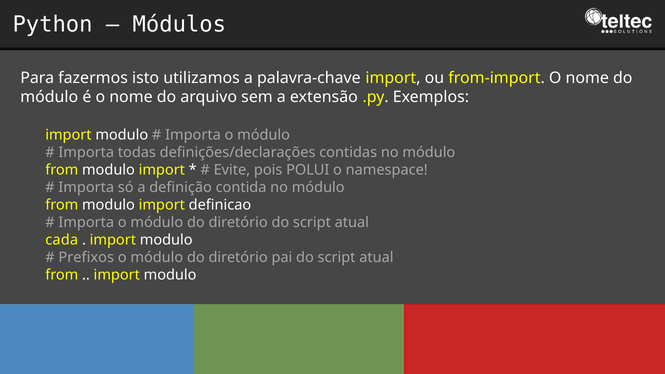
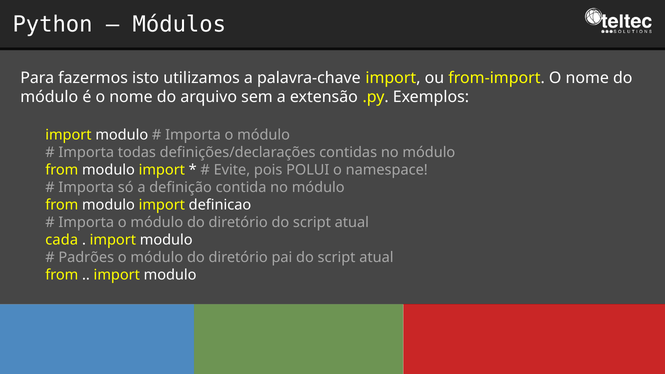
Prefixos: Prefixos -> Padrões
